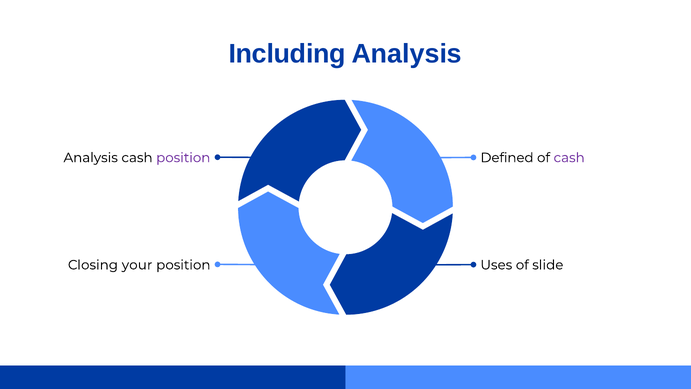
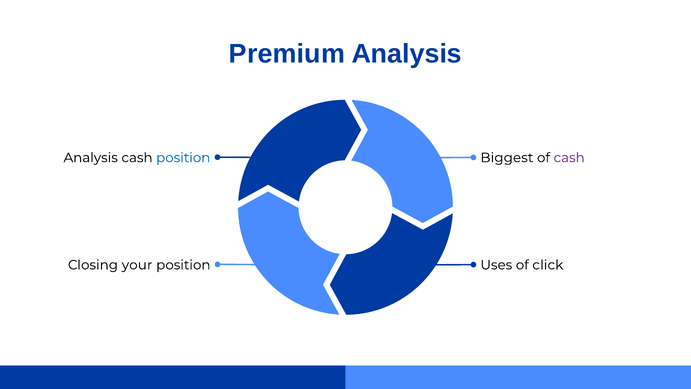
Including: Including -> Premium
position at (183, 158) colour: purple -> blue
Defined: Defined -> Biggest
slide: slide -> click
